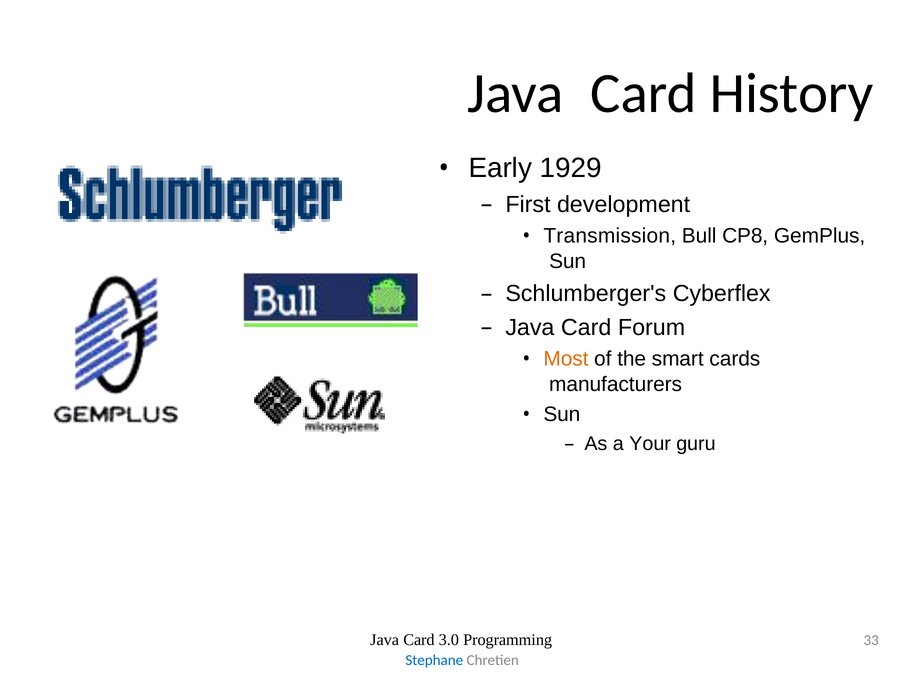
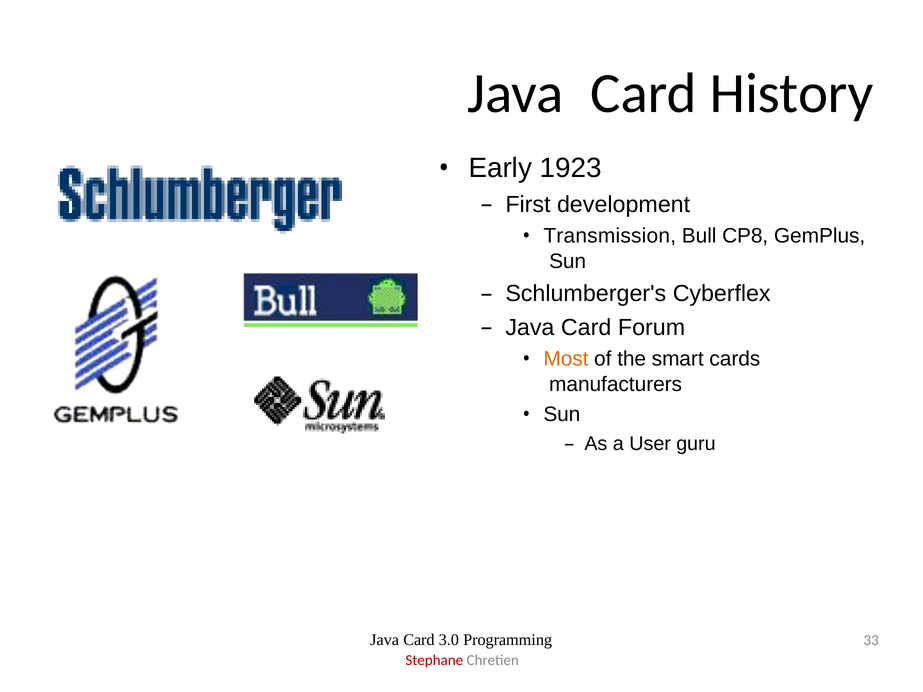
1929: 1929 -> 1923
Your: Your -> User
Stephane colour: blue -> red
